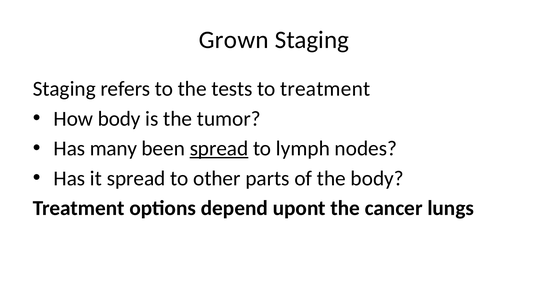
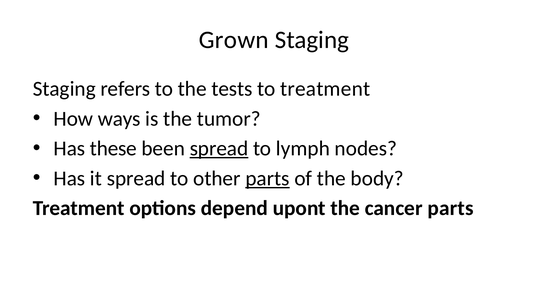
How body: body -> ways
many: many -> these
parts at (268, 179) underline: none -> present
cancer lungs: lungs -> parts
